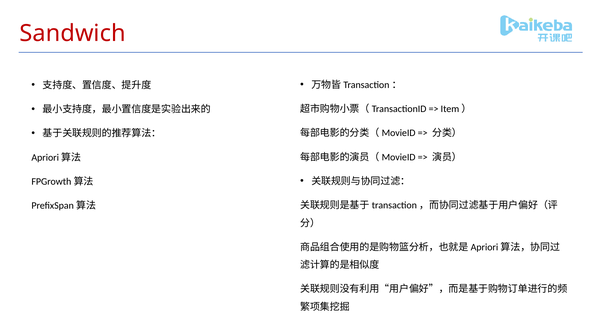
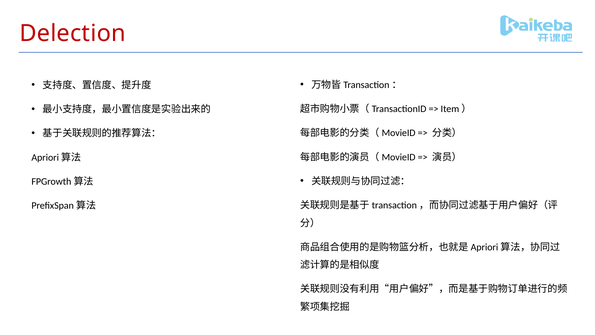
Sandwich: Sandwich -> Delection
